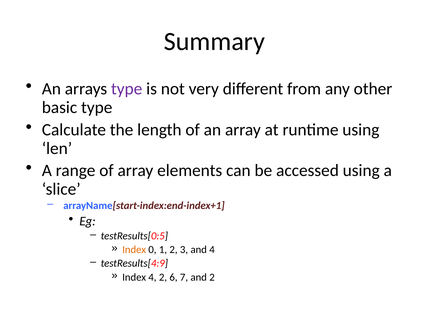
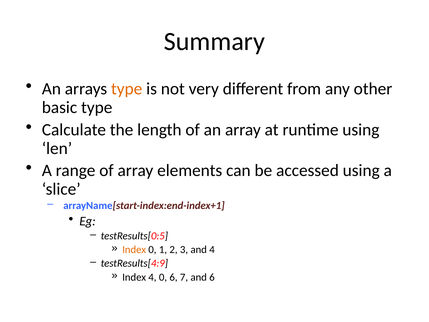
type at (127, 89) colour: purple -> orange
4 2: 2 -> 0
and 2: 2 -> 6
